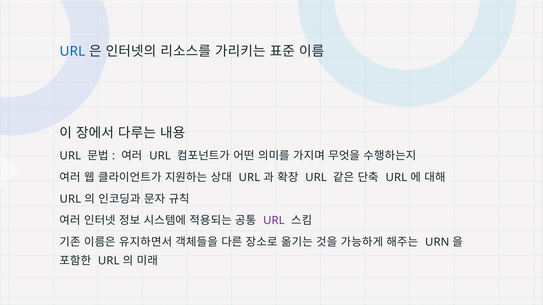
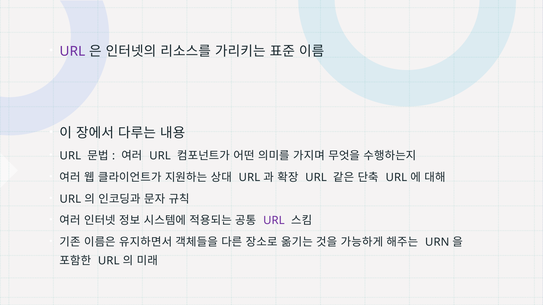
URL at (72, 51) colour: blue -> purple
